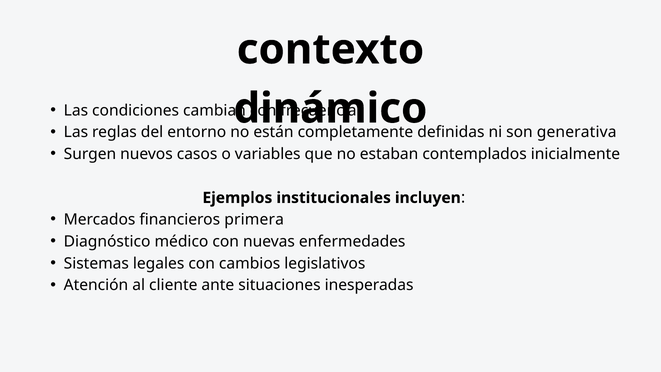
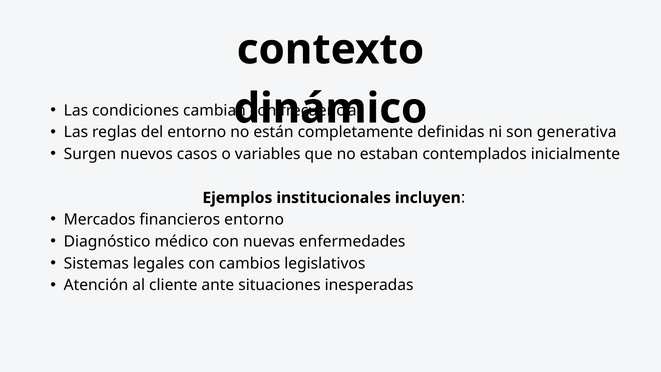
financieros primera: primera -> entorno
